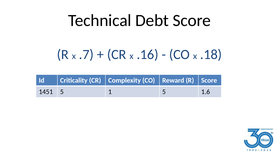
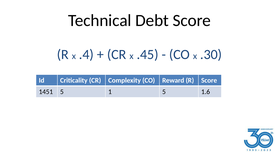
.7: .7 -> .4
.16: .16 -> .45
.18: .18 -> .30
